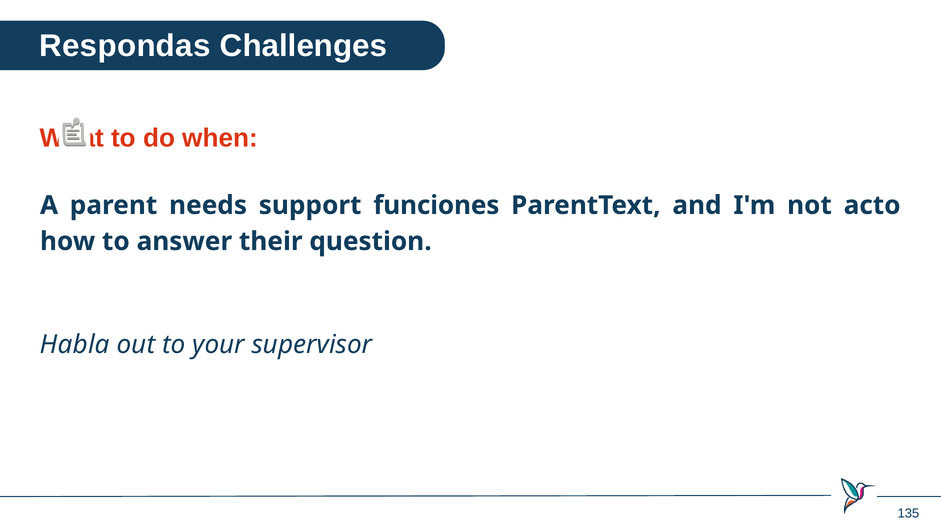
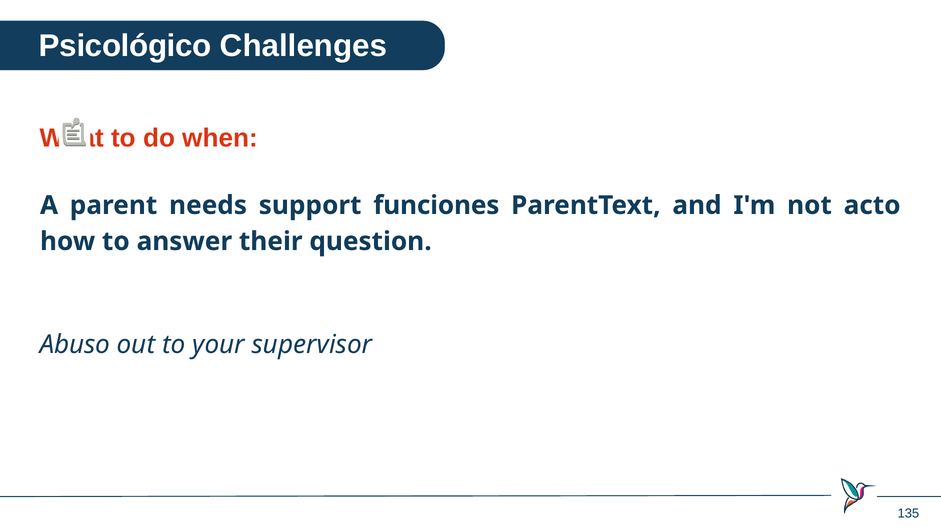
Respondas: Respondas -> Psicológico
Habla: Habla -> Abuso
